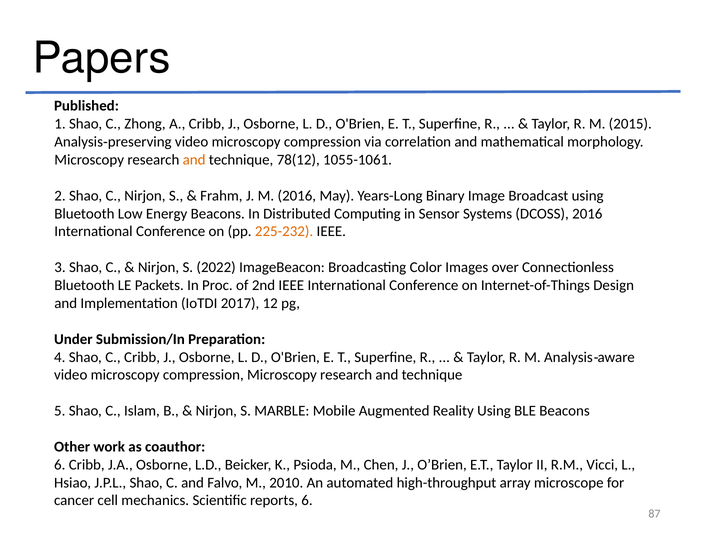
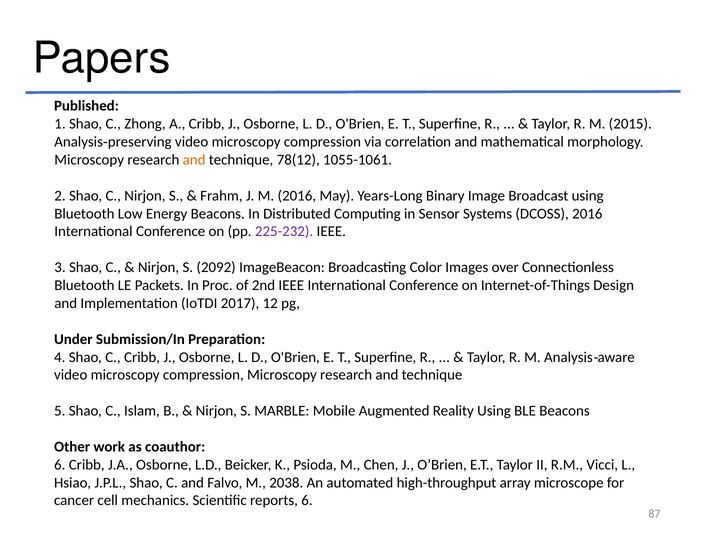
225-232 colour: orange -> purple
2022: 2022 -> 2092
2010: 2010 -> 2038
